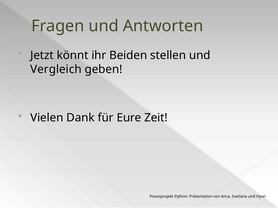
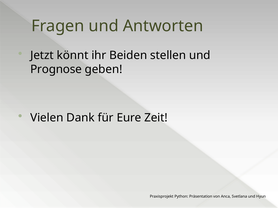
Vergleich: Vergleich -> Prognose
